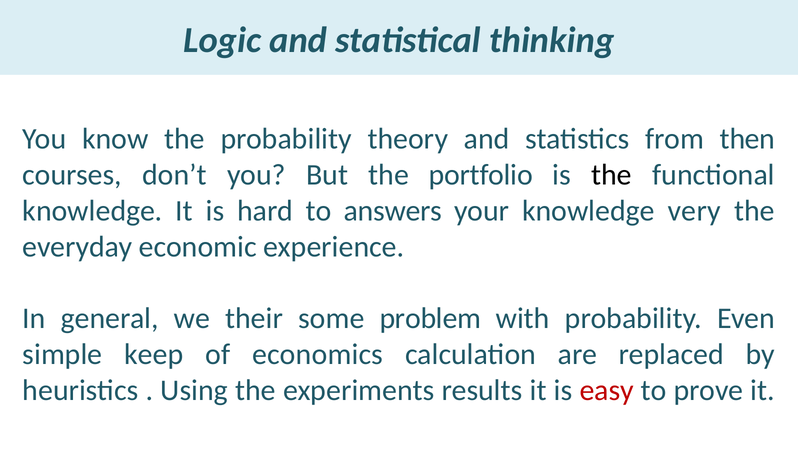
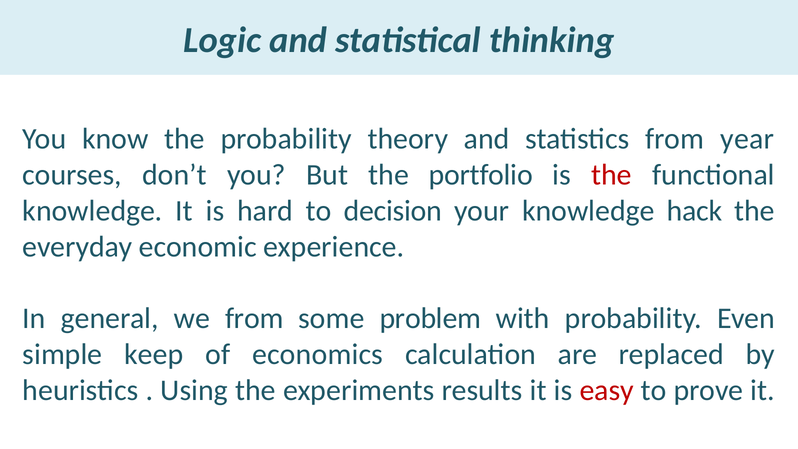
then: then -> year
the at (612, 175) colour: black -> red
answers: answers -> decision
very: very -> hack
we their: their -> from
